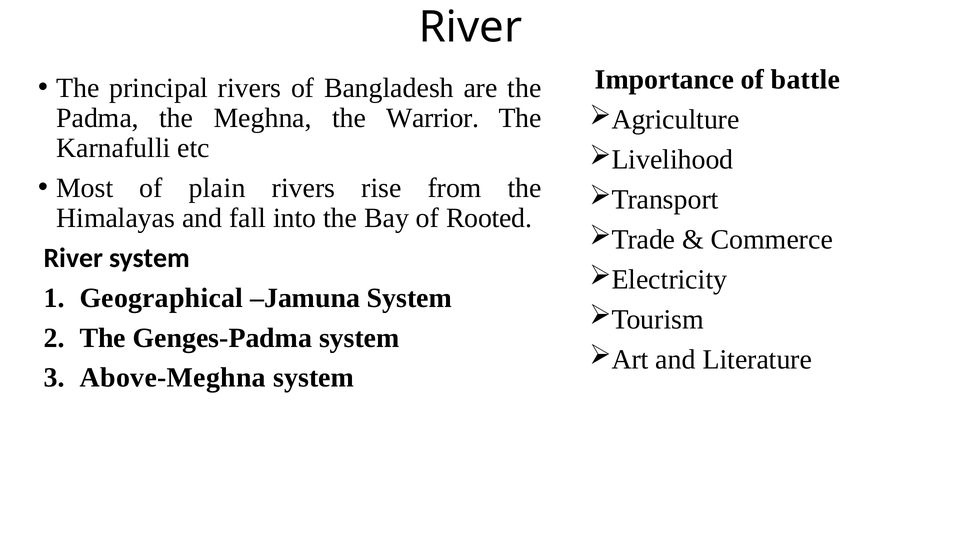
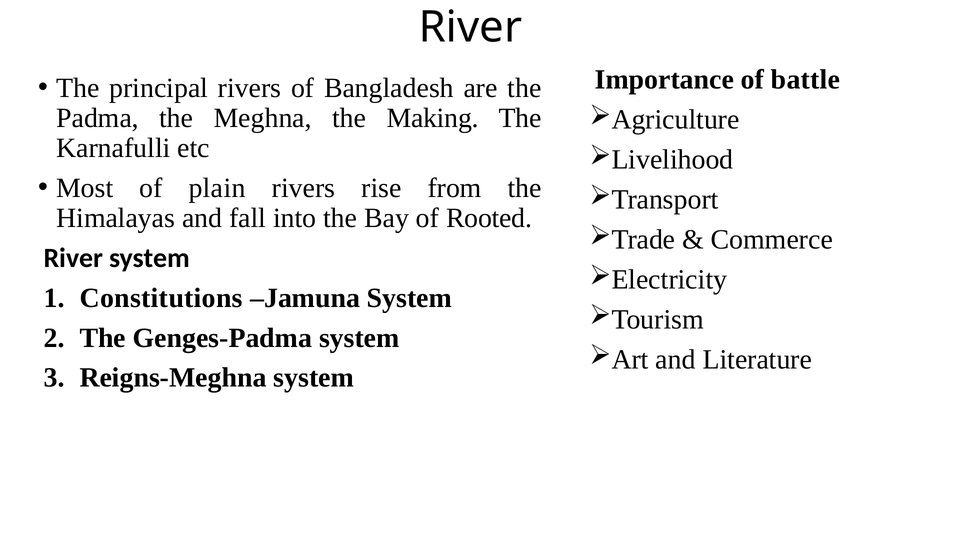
Warrior: Warrior -> Making
Geographical: Geographical -> Constitutions
Above-Meghna: Above-Meghna -> Reigns-Meghna
